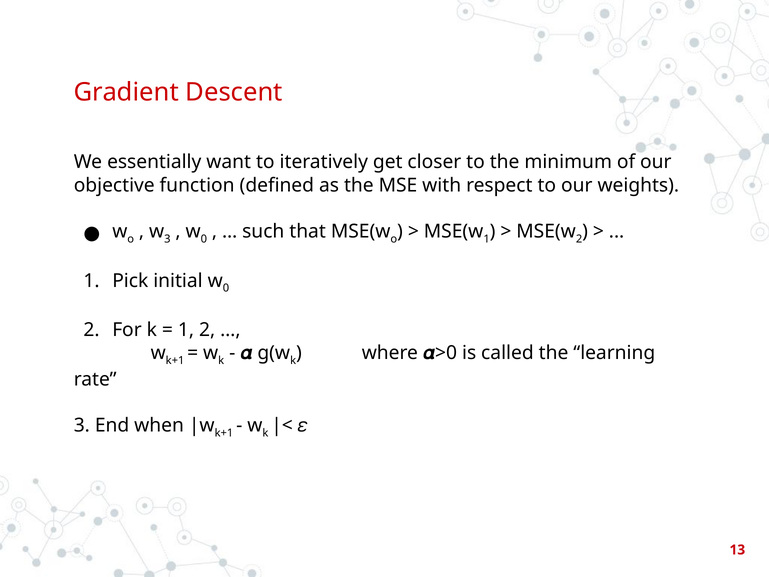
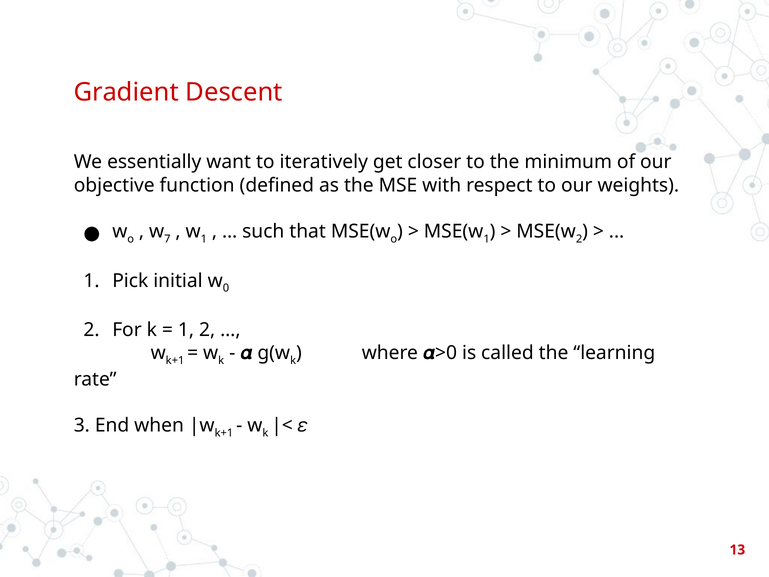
3 at (167, 239): 3 -> 7
0 at (204, 239): 0 -> 1
